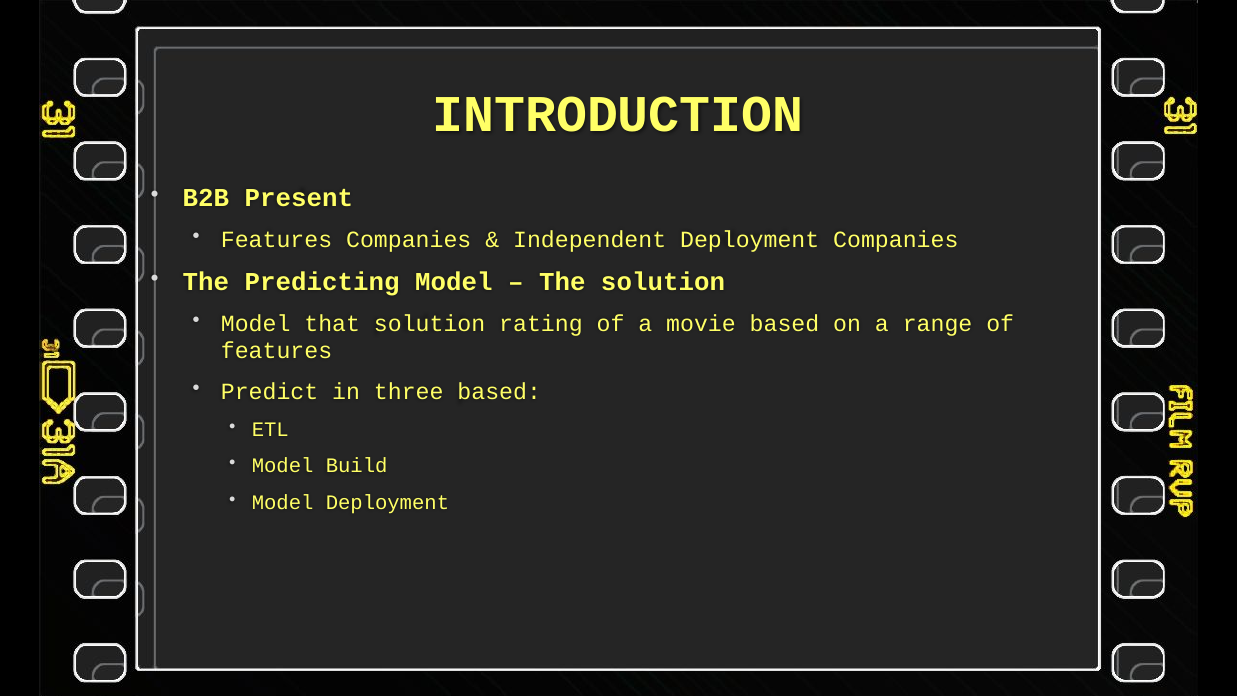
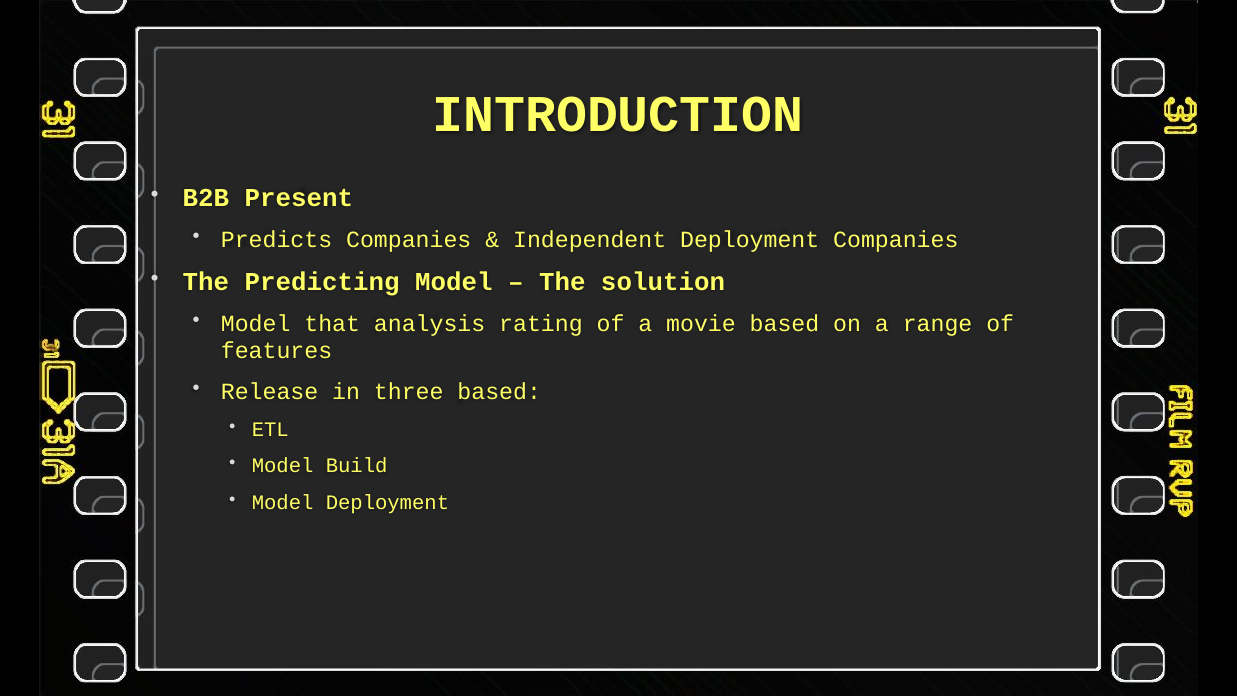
Features at (277, 239): Features -> Predicts
that solution: solution -> analysis
Predict: Predict -> Release
